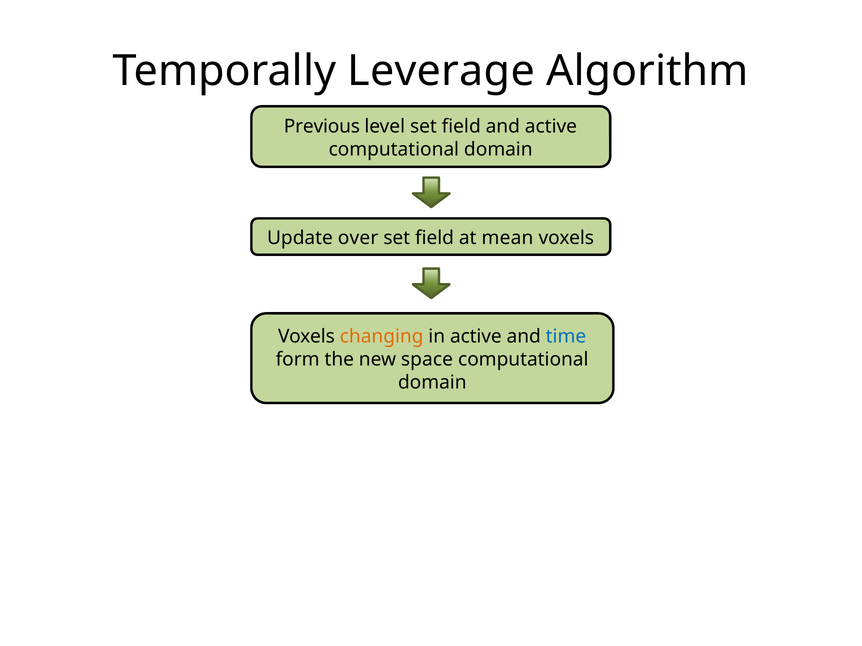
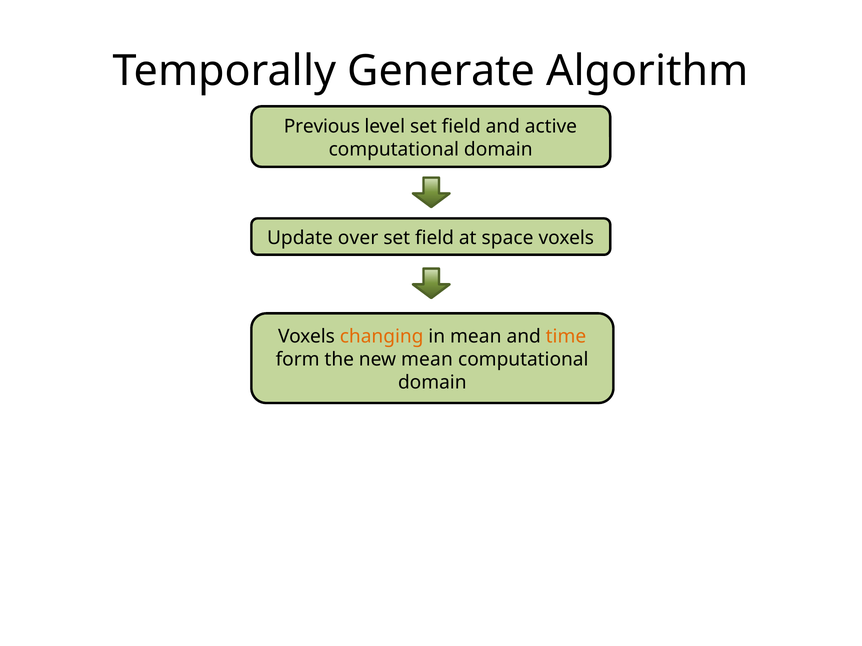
Leverage: Leverage -> Generate
mean: mean -> space
in active: active -> mean
time colour: blue -> orange
new space: space -> mean
